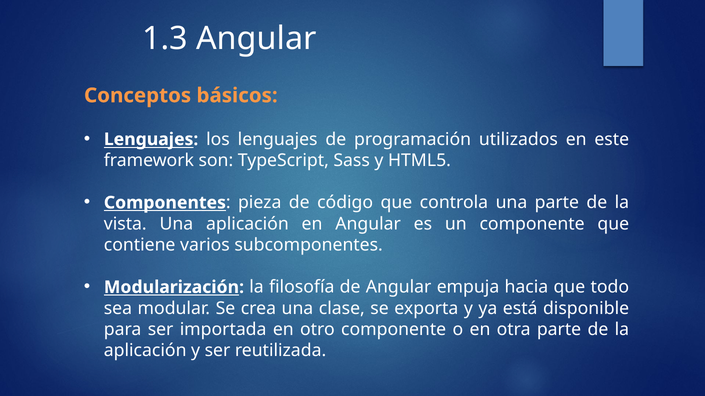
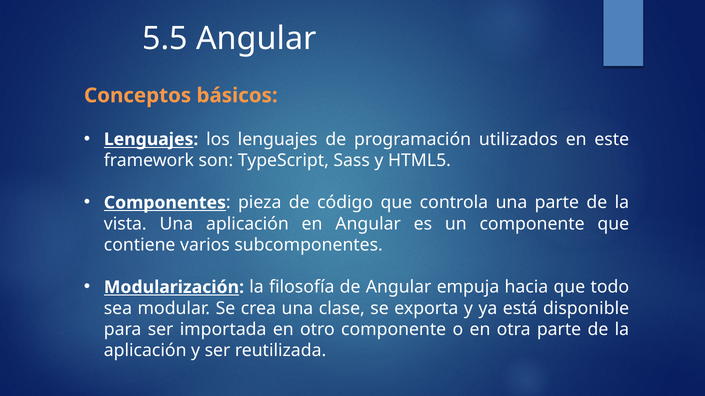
1.3: 1.3 -> 5.5
